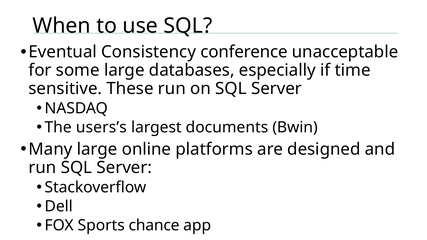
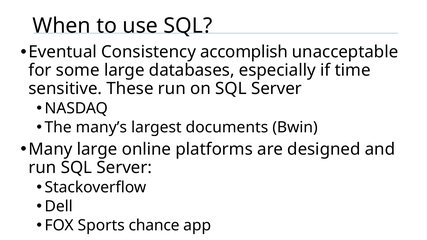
conference: conference -> accomplish
users’s: users’s -> many’s
